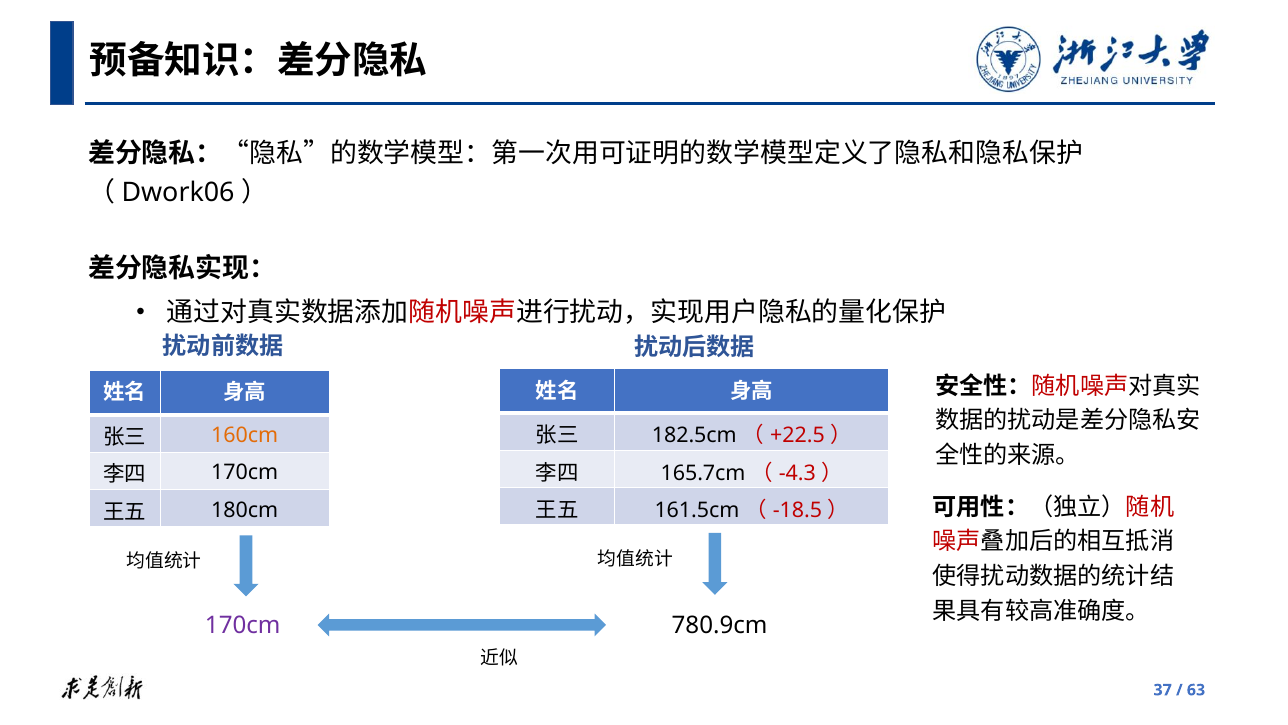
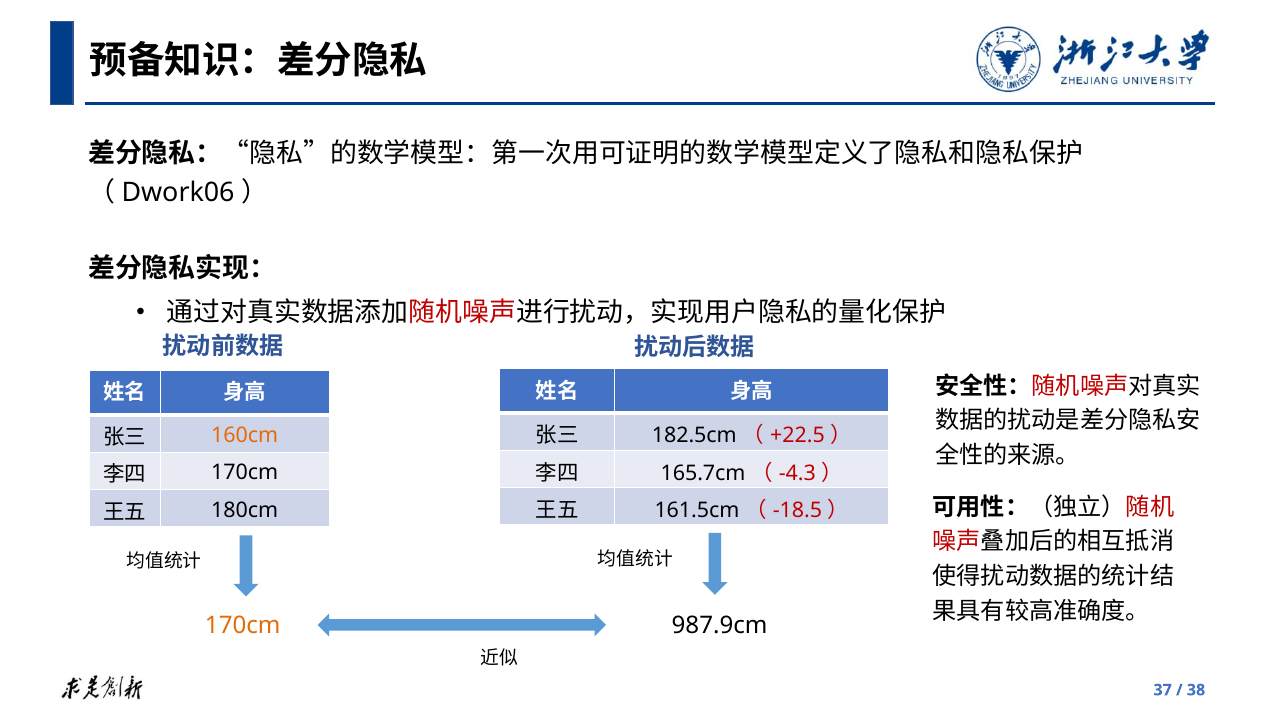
170cm at (243, 625) colour: purple -> orange
780.9cm: 780.9cm -> 987.9cm
63: 63 -> 38
